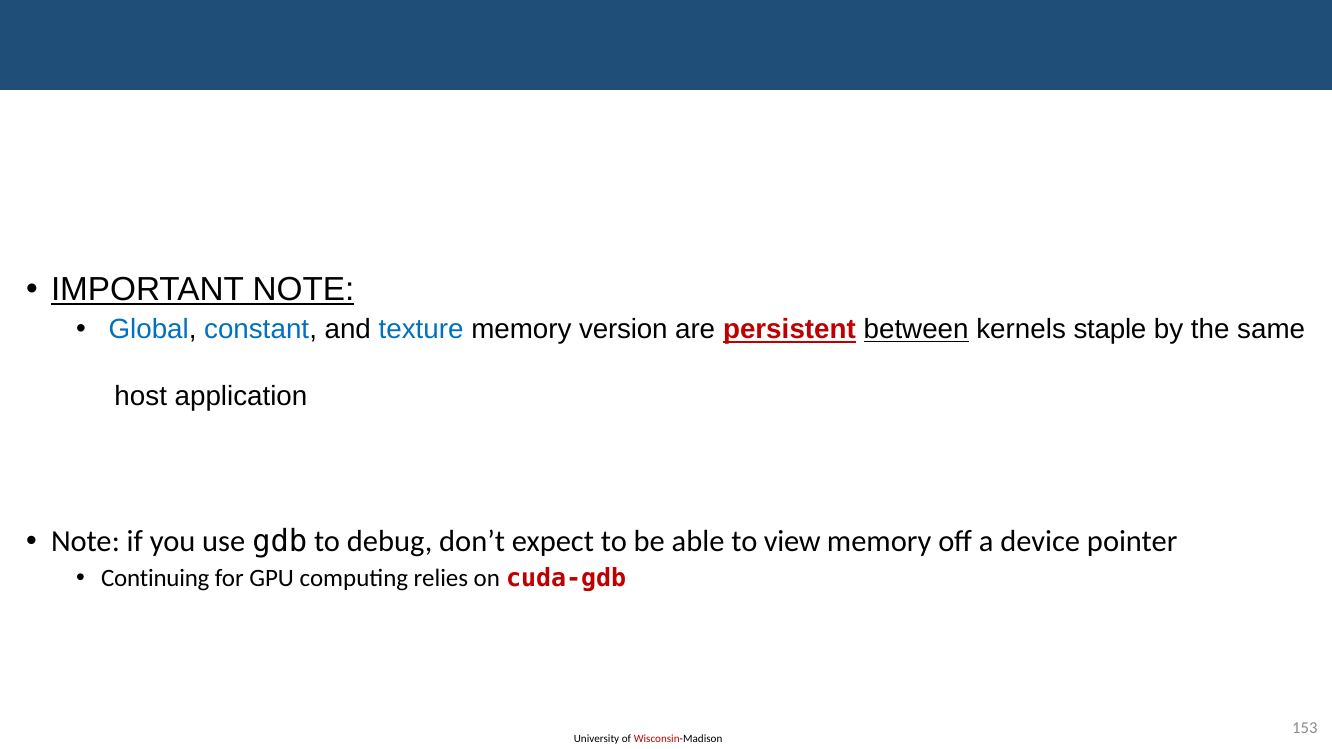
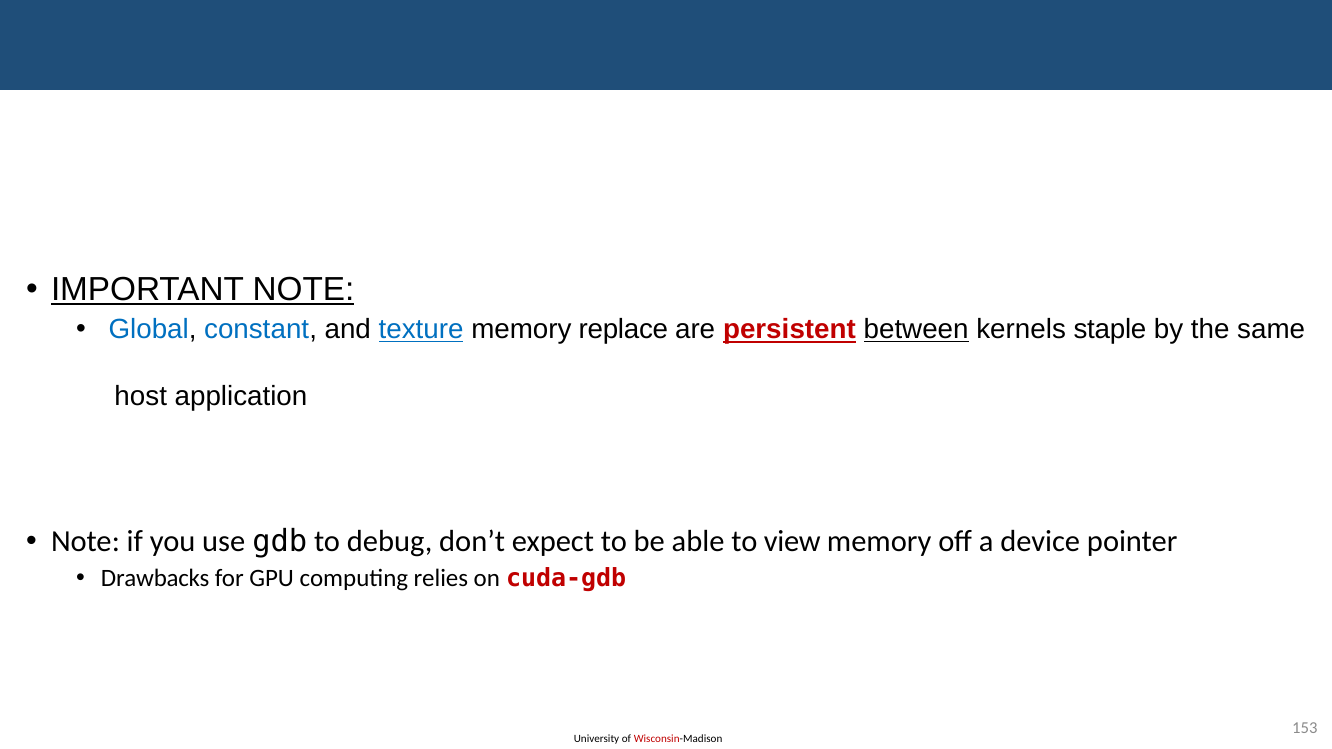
texture underline: none -> present
version: version -> replace
Continuing: Continuing -> Drawbacks
